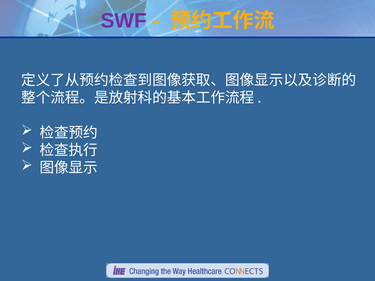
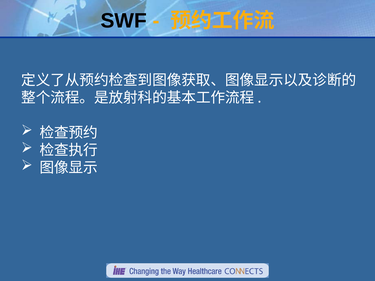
SWF colour: purple -> black
